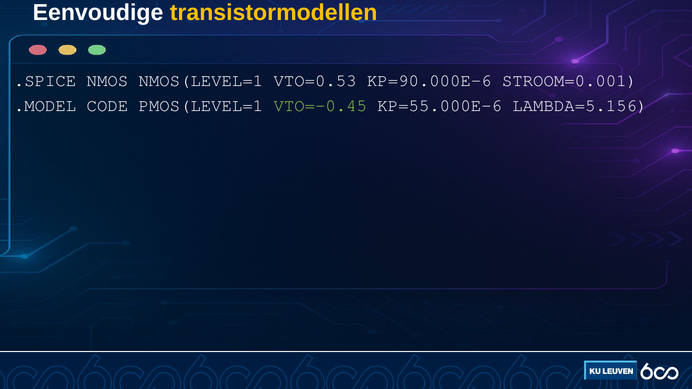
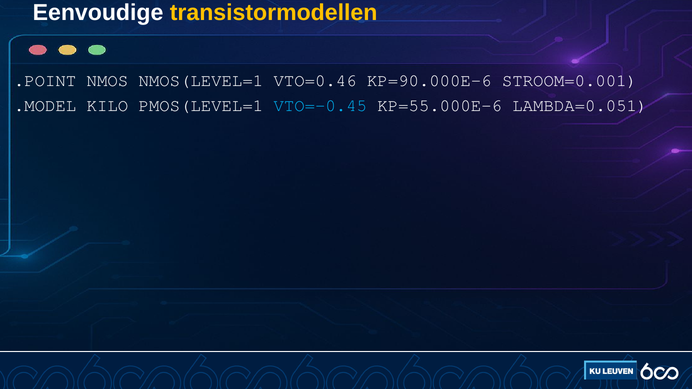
.SPICE: .SPICE -> .POINT
VTO=0.53: VTO=0.53 -> VTO=0.46
CODE: CODE -> KILO
VTO=-0.45 colour: light green -> light blue
LAMBDA=5.156: LAMBDA=5.156 -> LAMBDA=0.051
